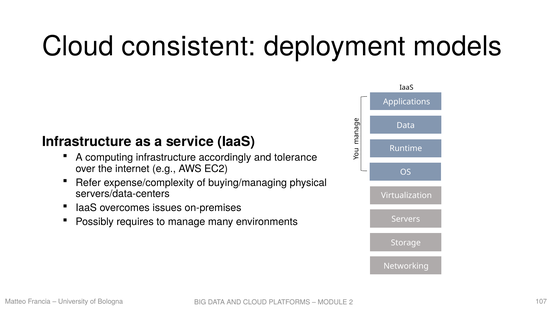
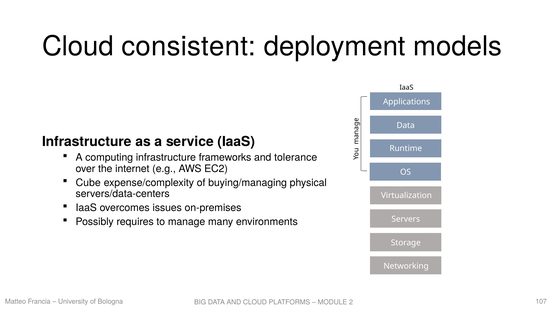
accordingly: accordingly -> frameworks
Refer: Refer -> Cube
